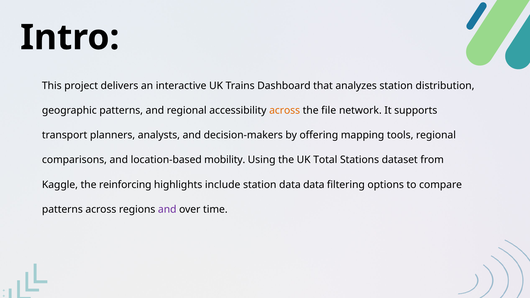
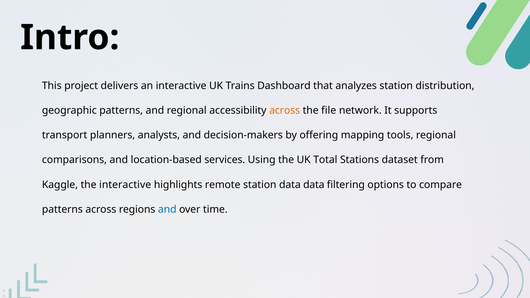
mobility: mobility -> services
the reinforcing: reinforcing -> interactive
include: include -> remote
and at (167, 209) colour: purple -> blue
